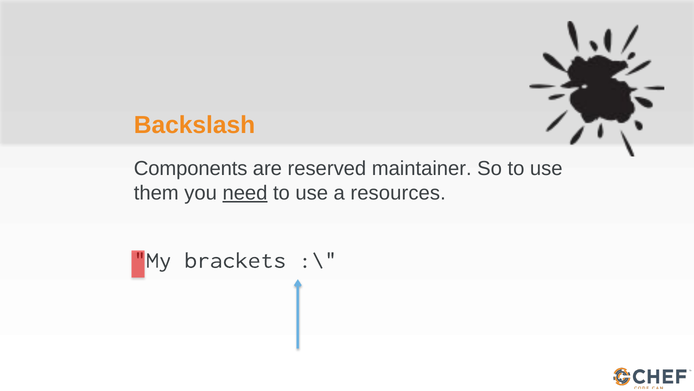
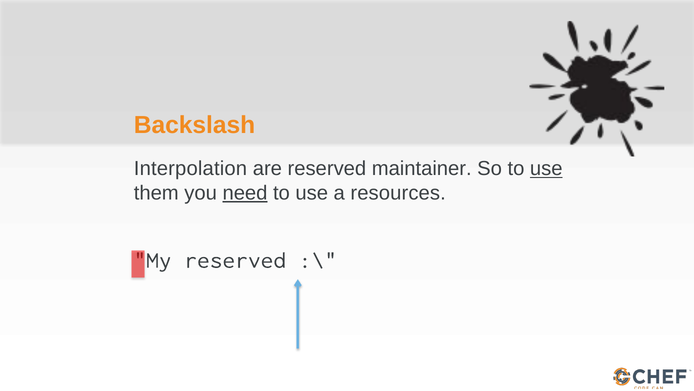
Components: Components -> Interpolation
use at (546, 168) underline: none -> present
brackets at (235, 260): brackets -> reserved
